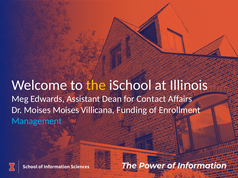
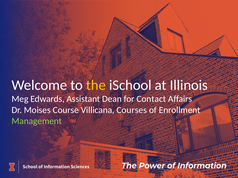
Moises Moises: Moises -> Course
Funding: Funding -> Courses
Management colour: light blue -> light green
